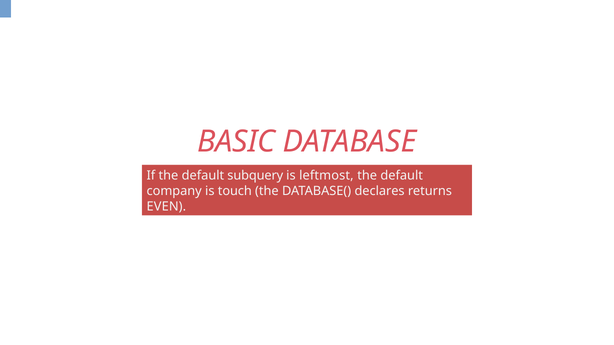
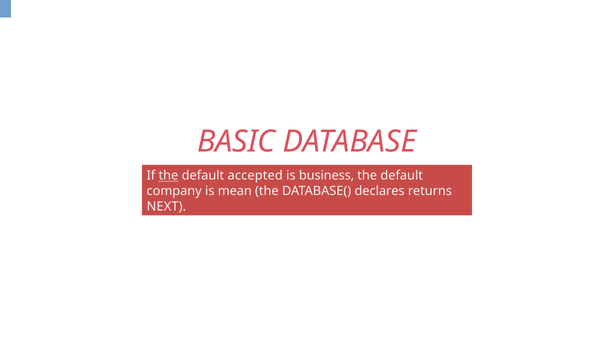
the at (168, 176) underline: none -> present
subquery: subquery -> accepted
leftmost: leftmost -> business
touch: touch -> mean
EVEN: EVEN -> NEXT
